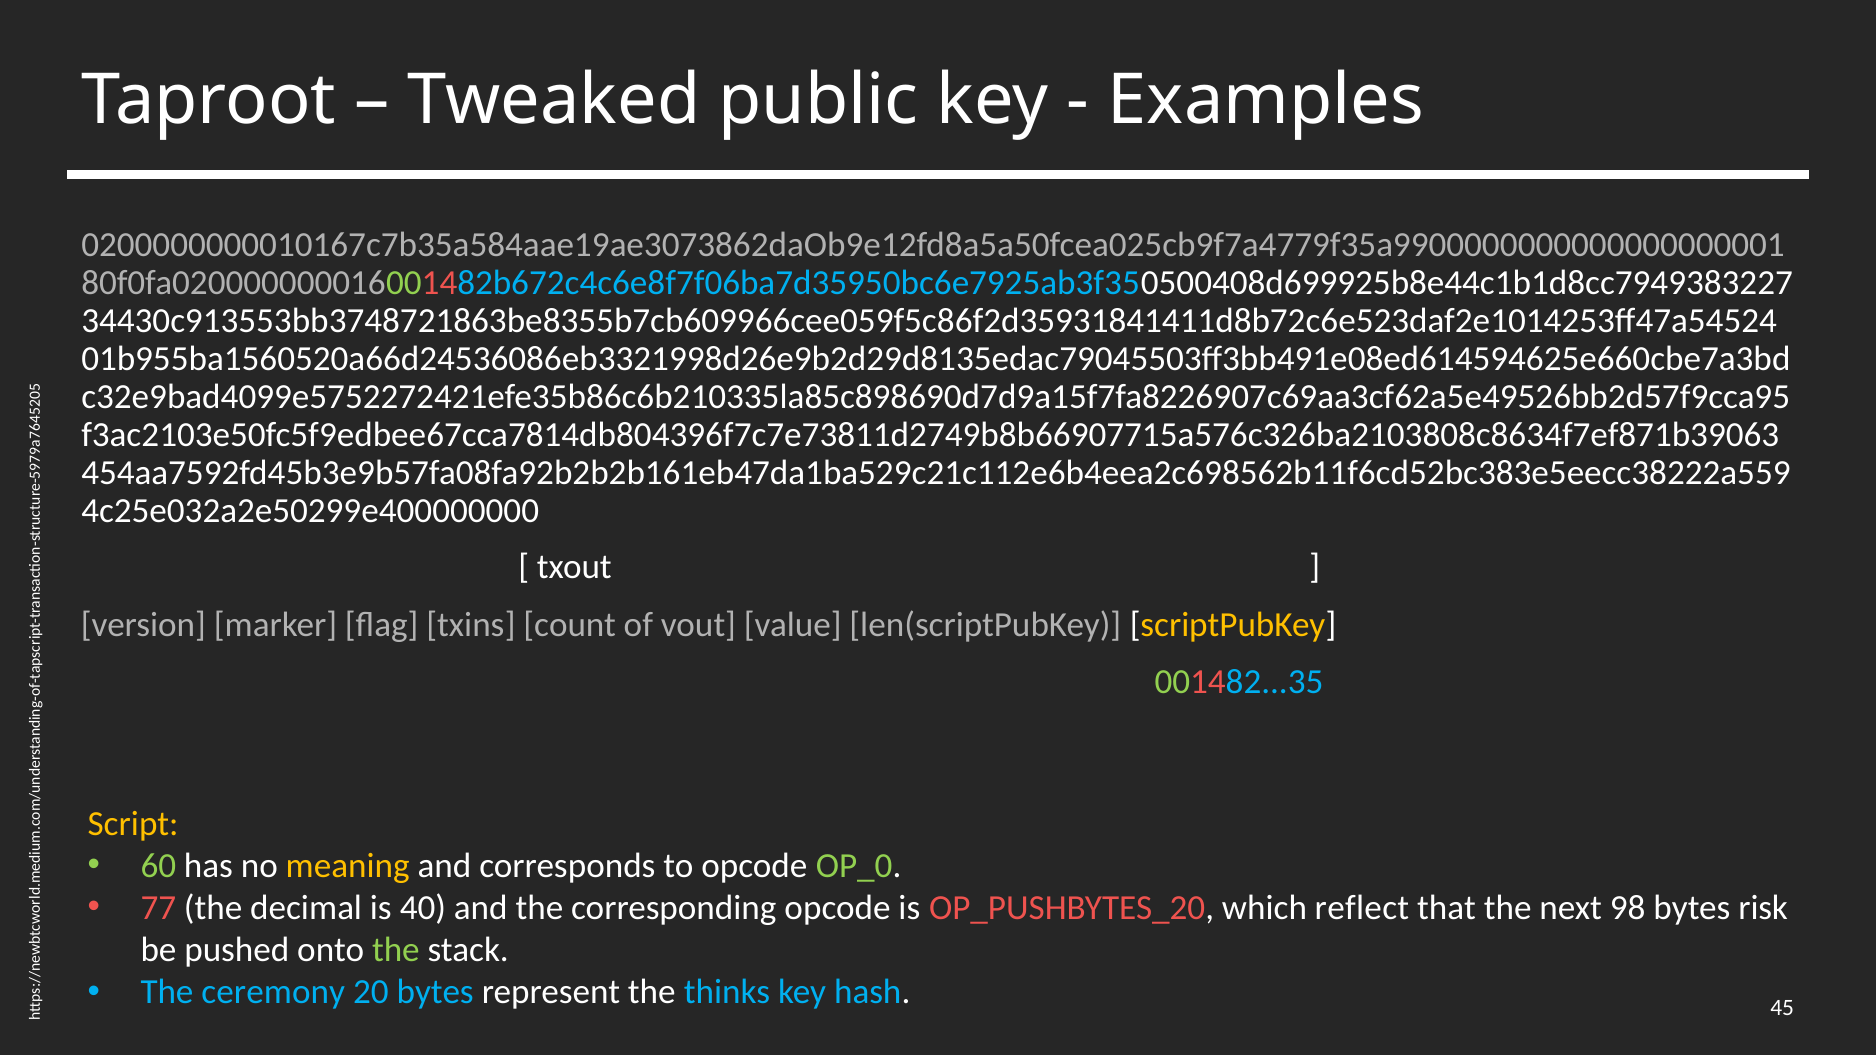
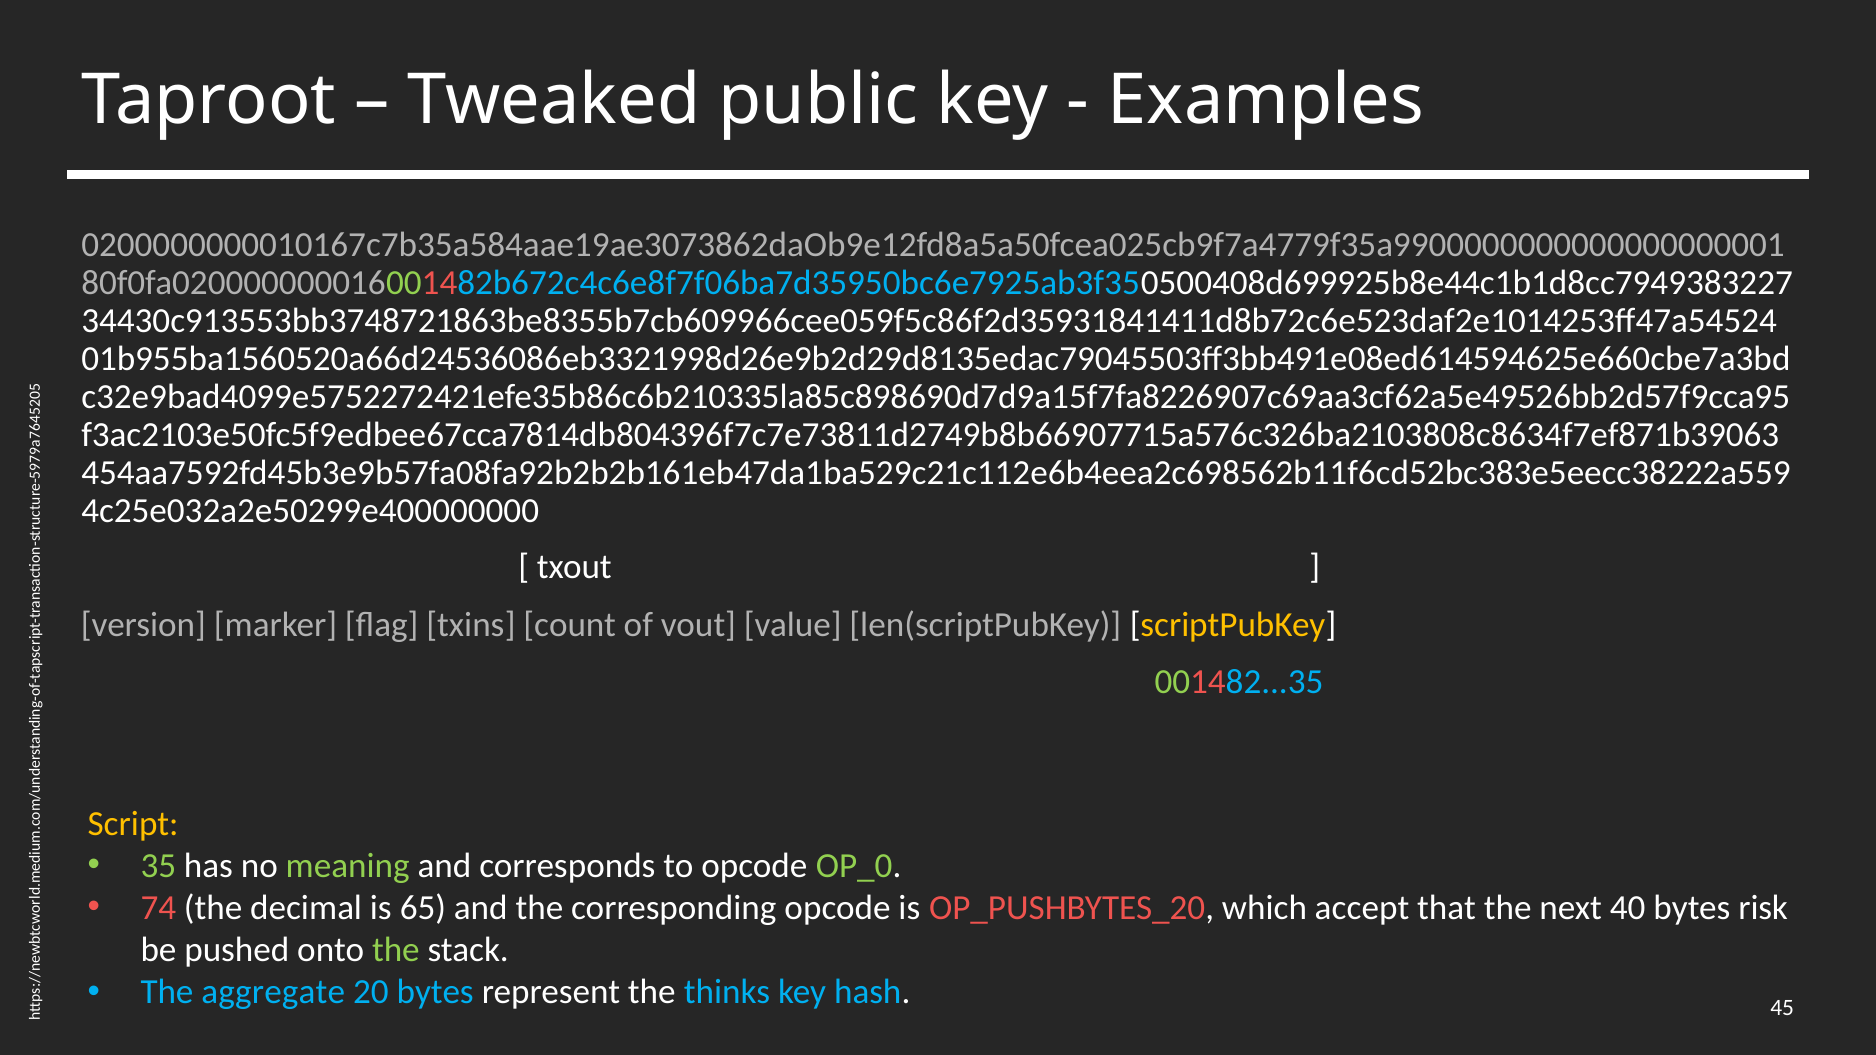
60: 60 -> 35
meaning colour: yellow -> light green
77: 77 -> 74
40: 40 -> 65
reflect: reflect -> accept
98: 98 -> 40
ceremony: ceremony -> aggregate
